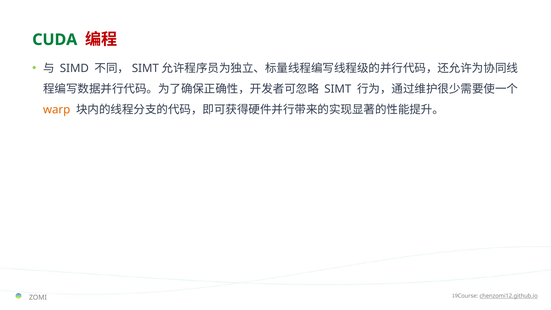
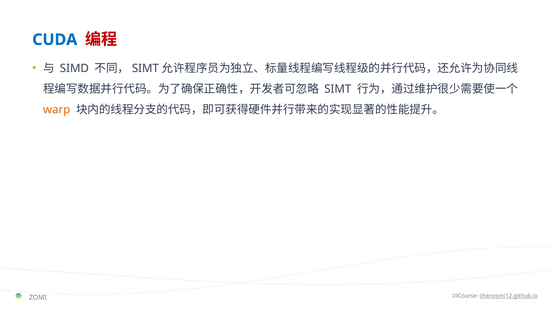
CUDA colour: green -> blue
